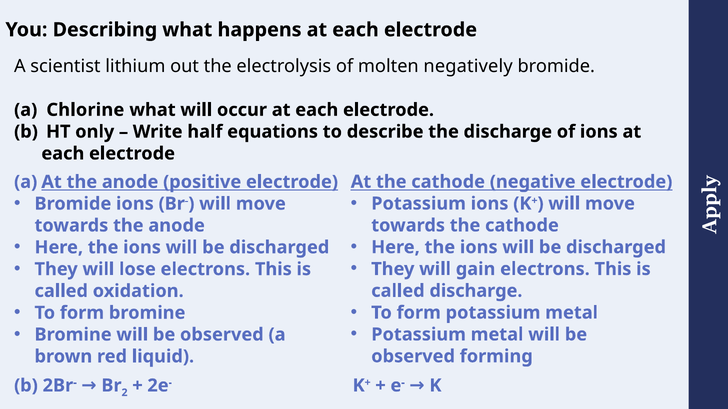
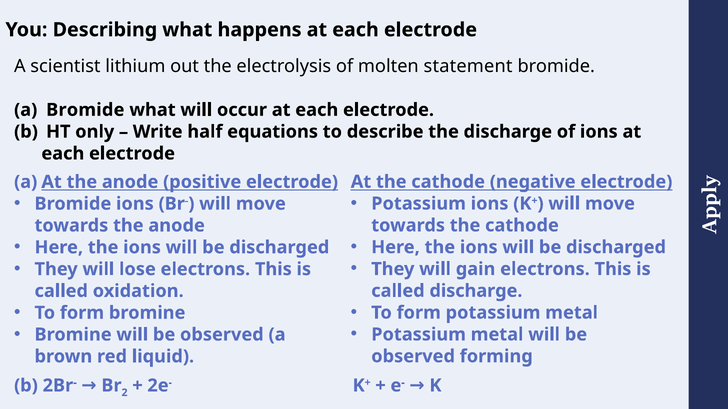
negatively: negatively -> statement
a Chlorine: Chlorine -> Bromide
